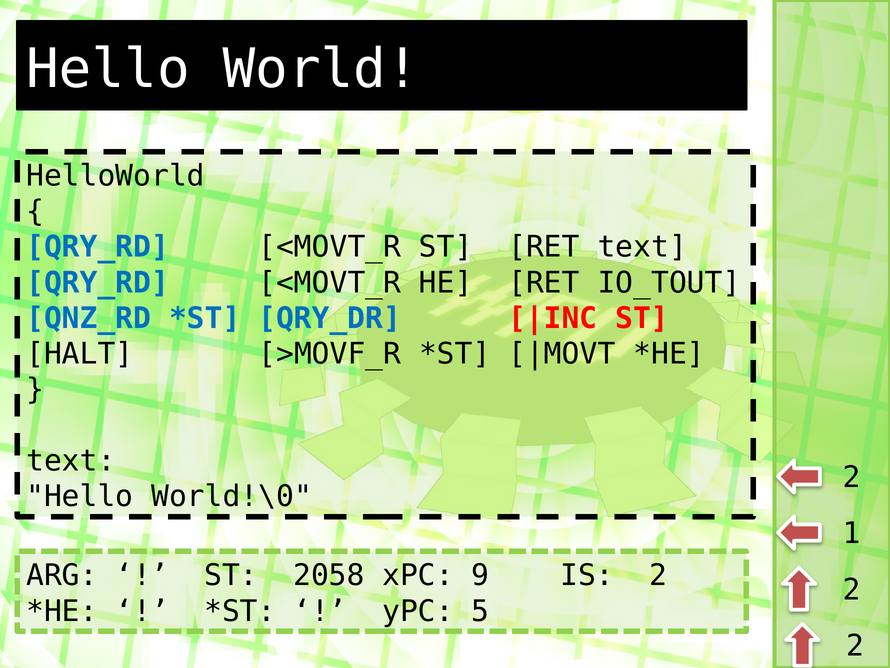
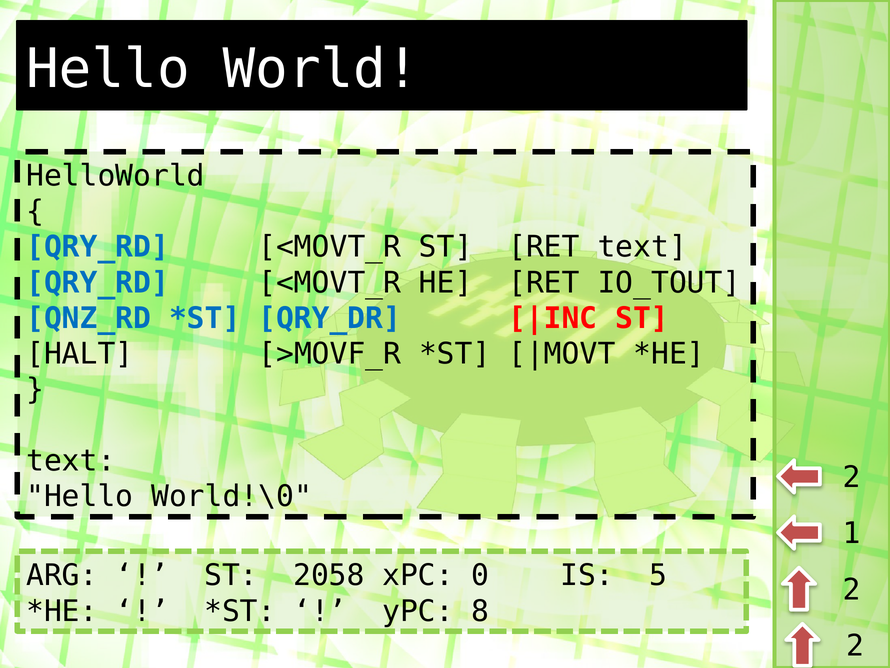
9: 9 -> 0
IS 2: 2 -> 5
5: 5 -> 8
